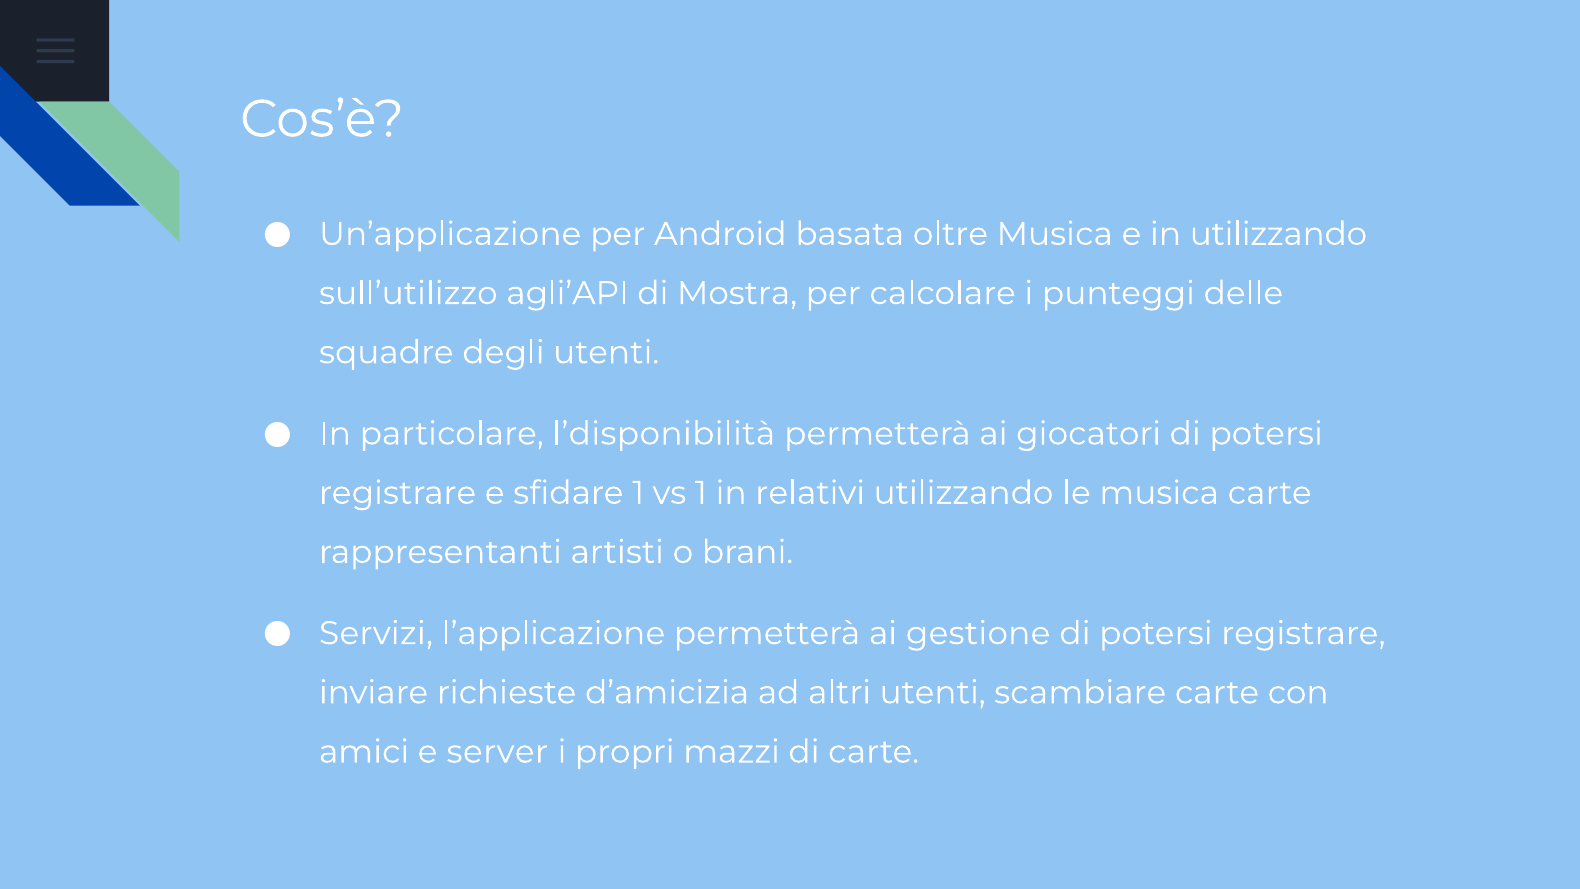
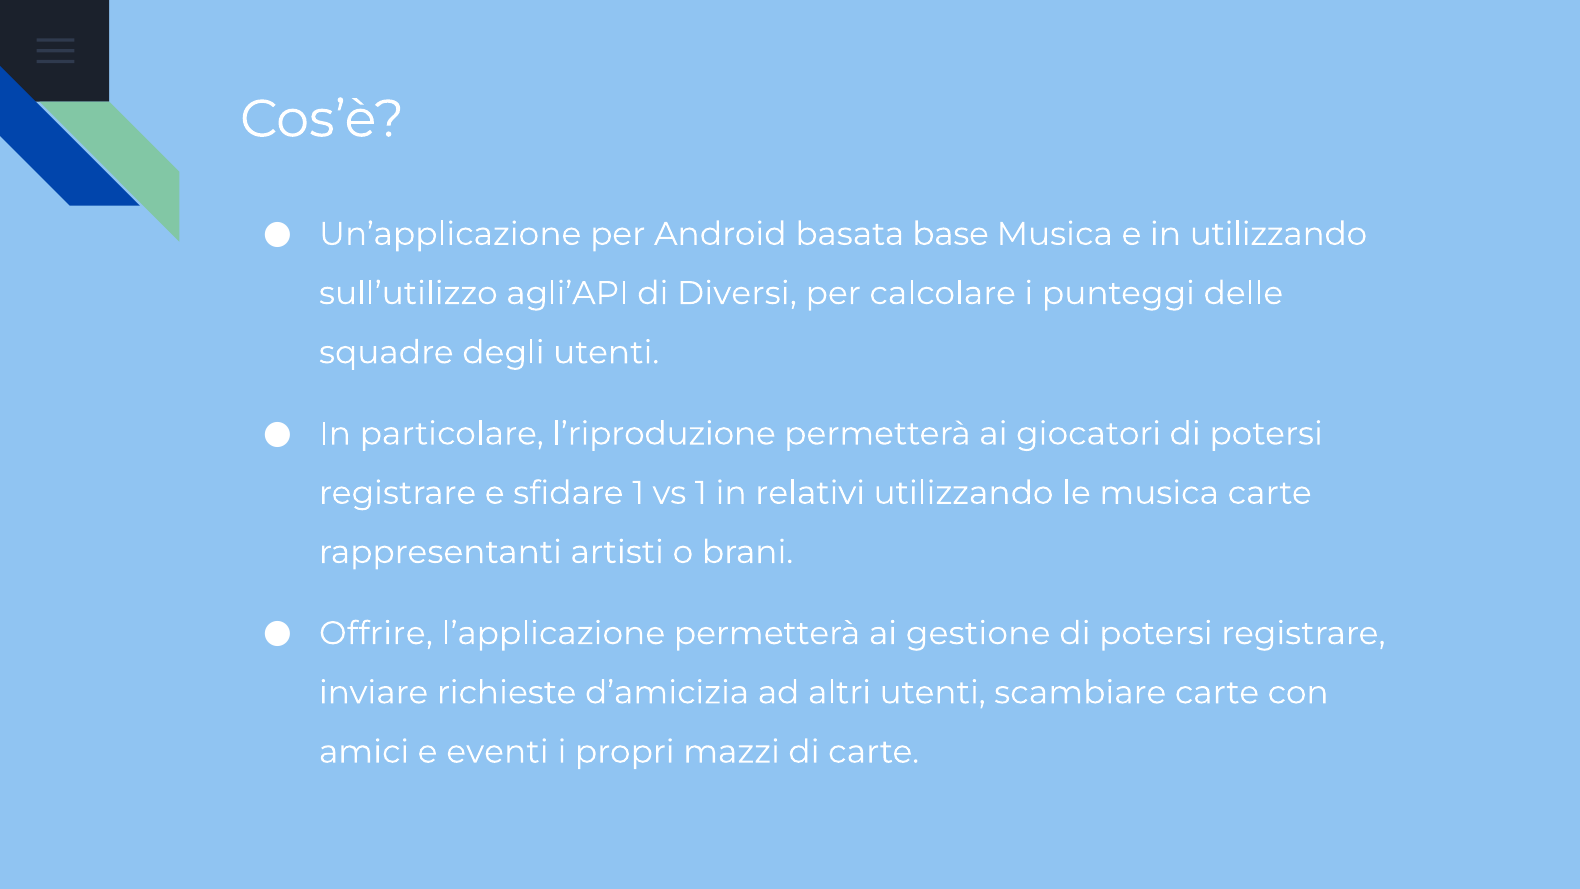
oltre: oltre -> base
Mostra: Mostra -> Diversi
l’disponibilità: l’disponibilità -> l’riproduzione
Servizi: Servizi -> Offrire
server: server -> eventi
